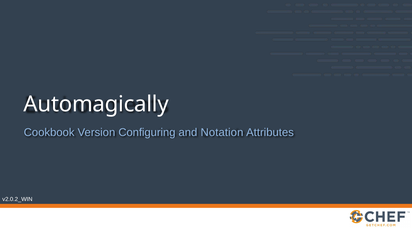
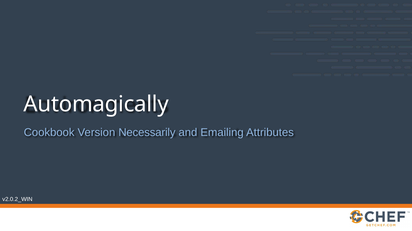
Configuring: Configuring -> Necessarily
Notation: Notation -> Emailing
